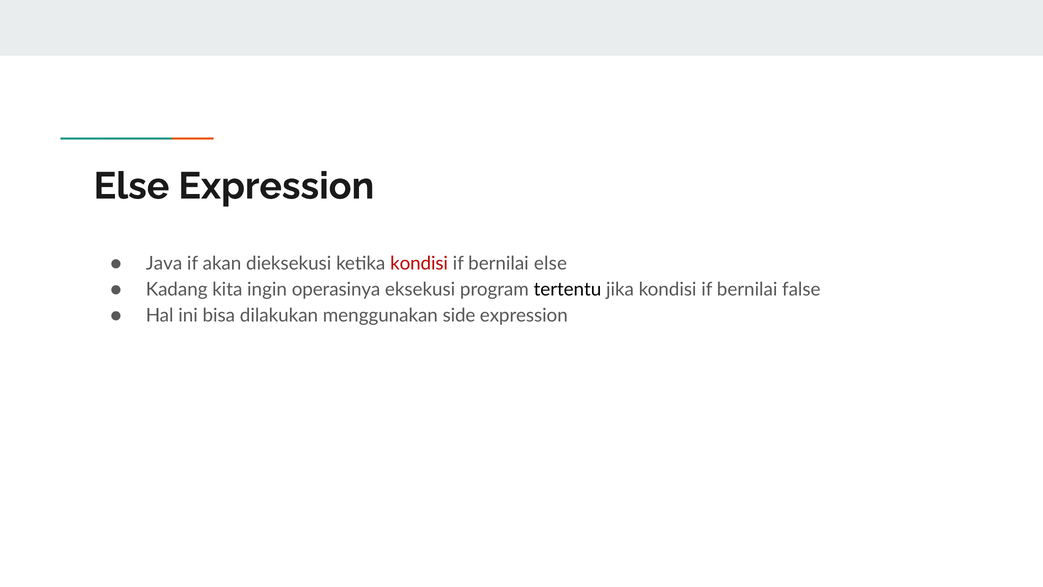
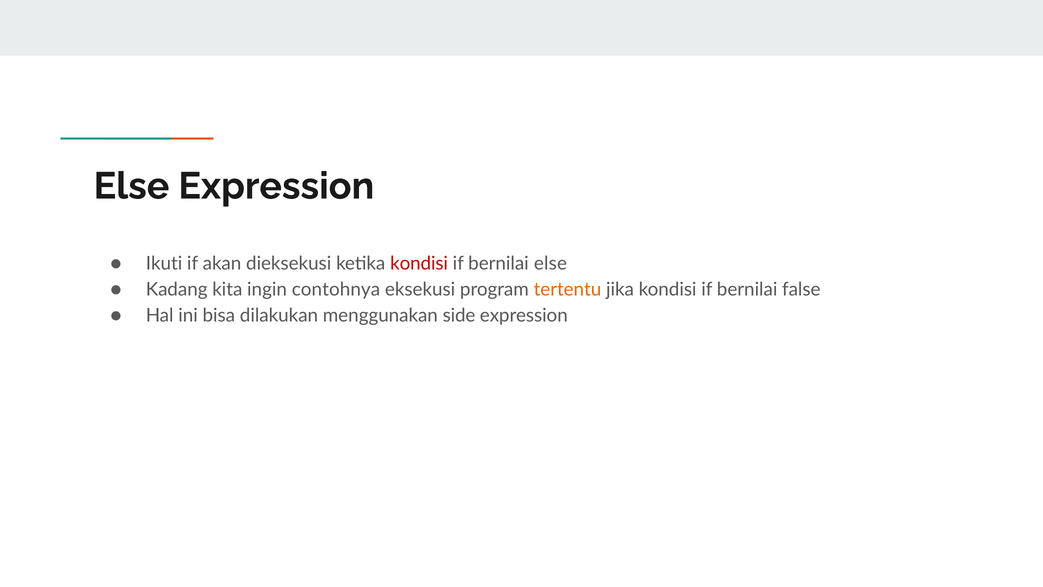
Java: Java -> Ikuti
operasinya: operasinya -> contohnya
tertentu colour: black -> orange
